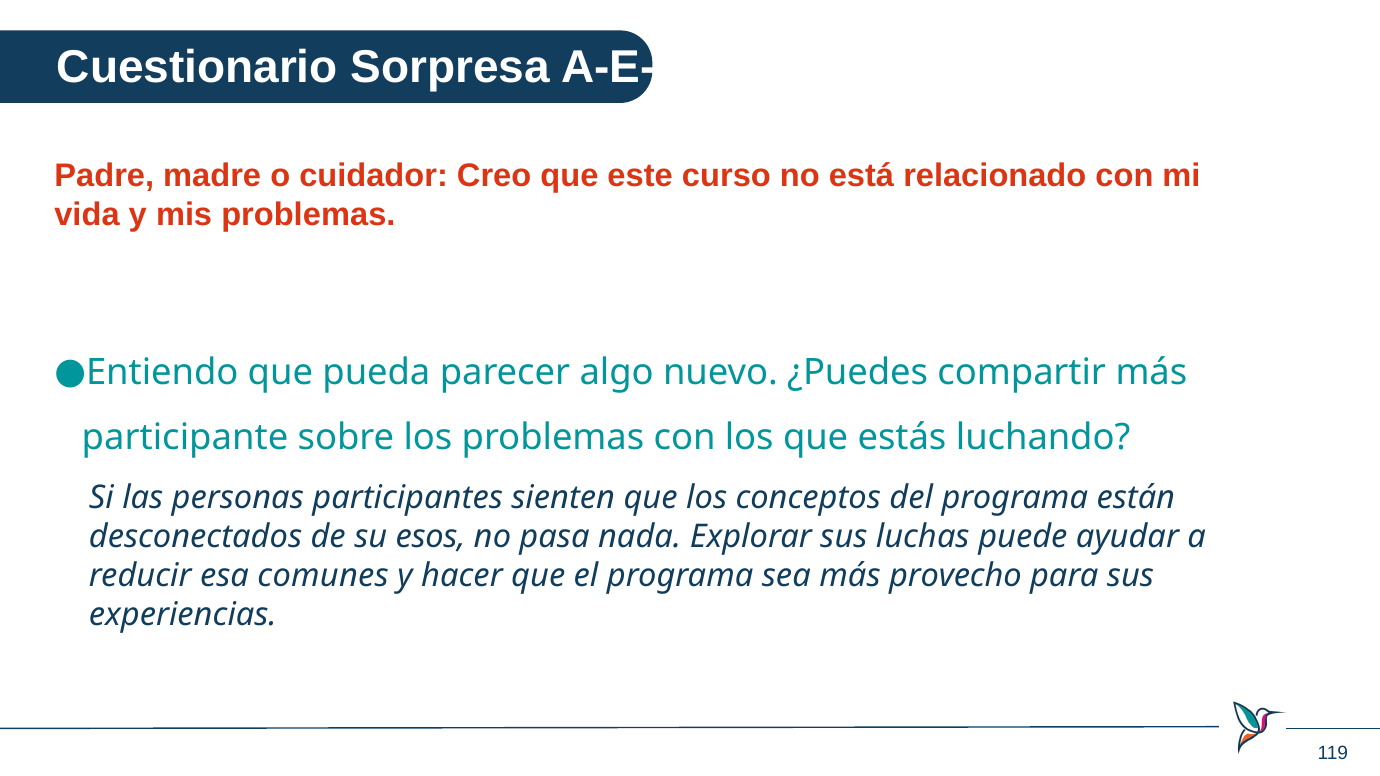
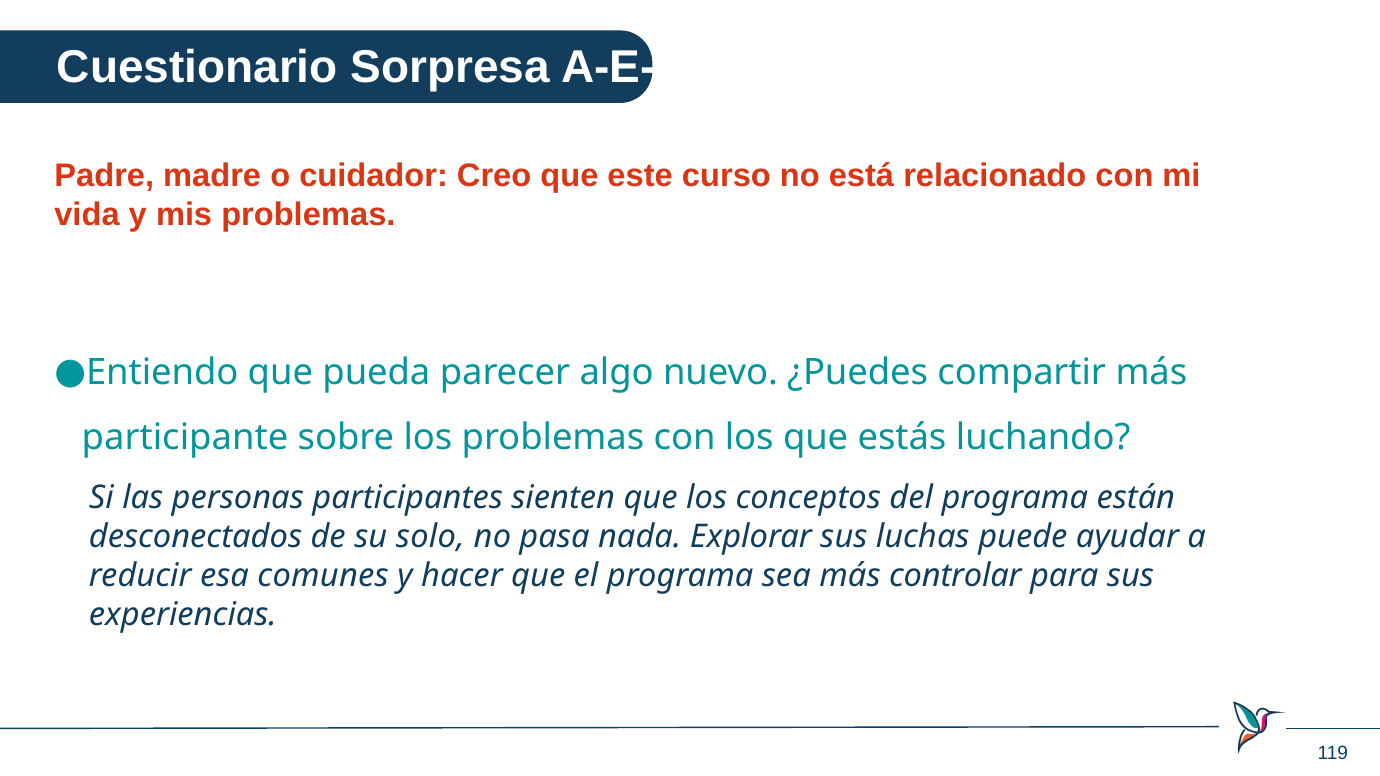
esos: esos -> solo
provecho: provecho -> controlar
